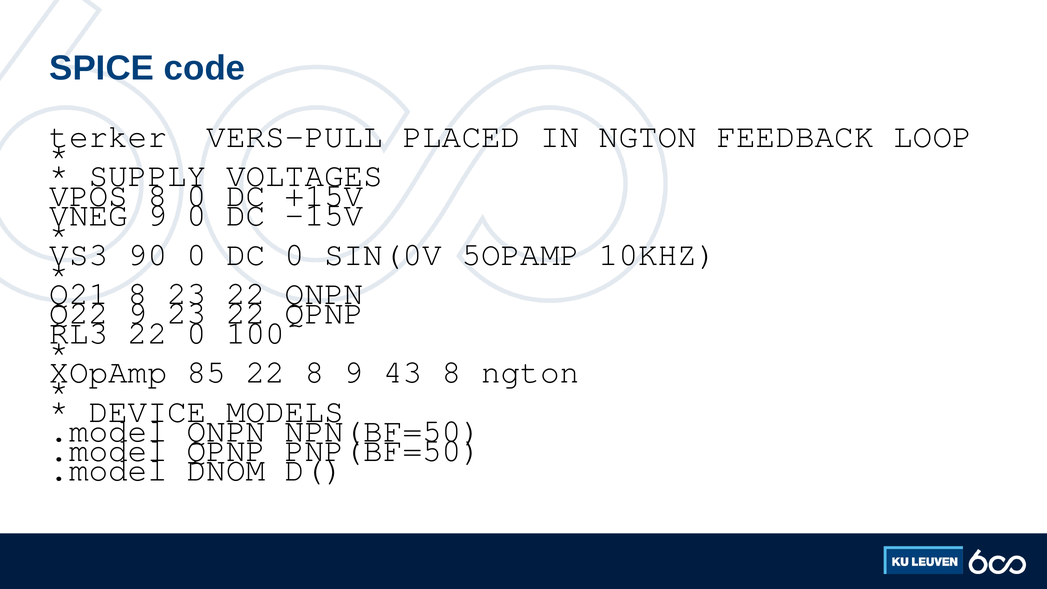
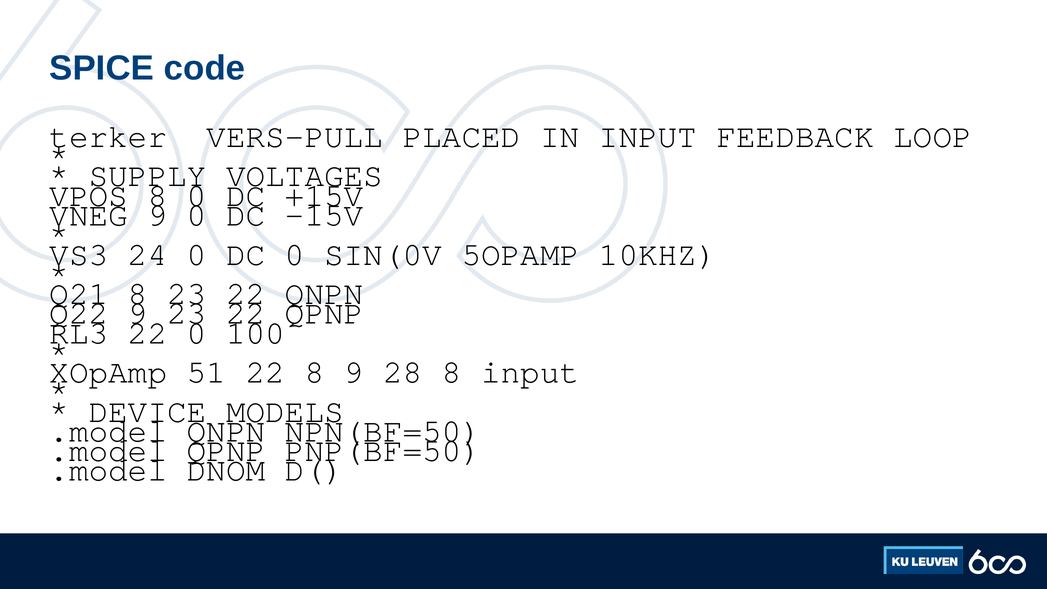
IN NGTON: NGTON -> INPUT
90: 90 -> 24
85: 85 -> 51
43: 43 -> 28
8 ngton: ngton -> input
